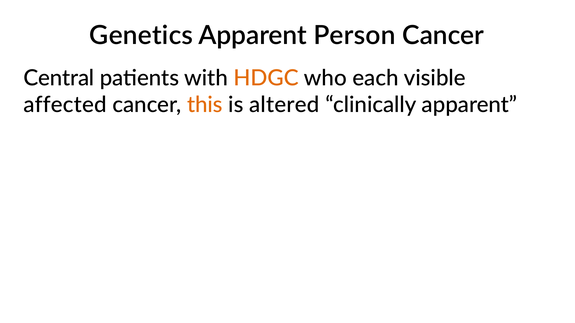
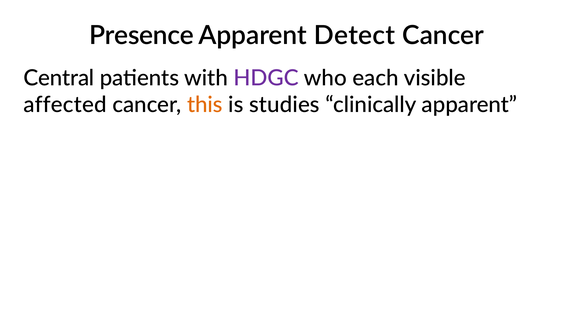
Genetics: Genetics -> Presence
Person: Person -> Detect
HDGC colour: orange -> purple
altered: altered -> studies
